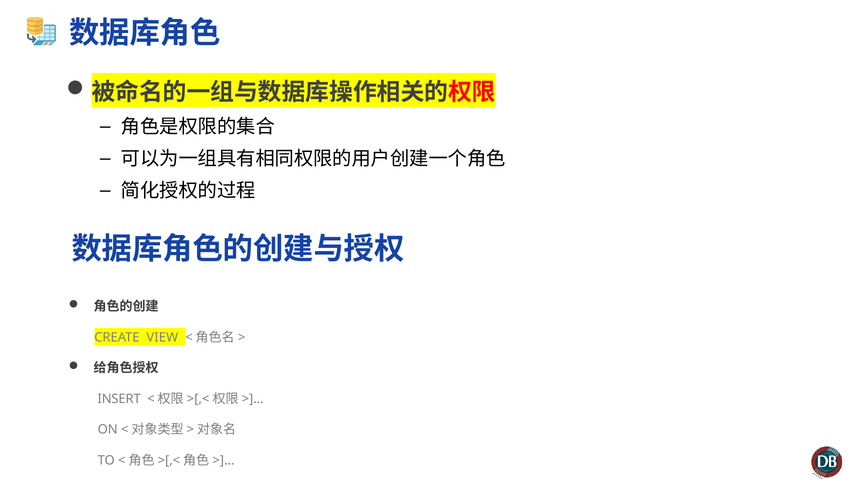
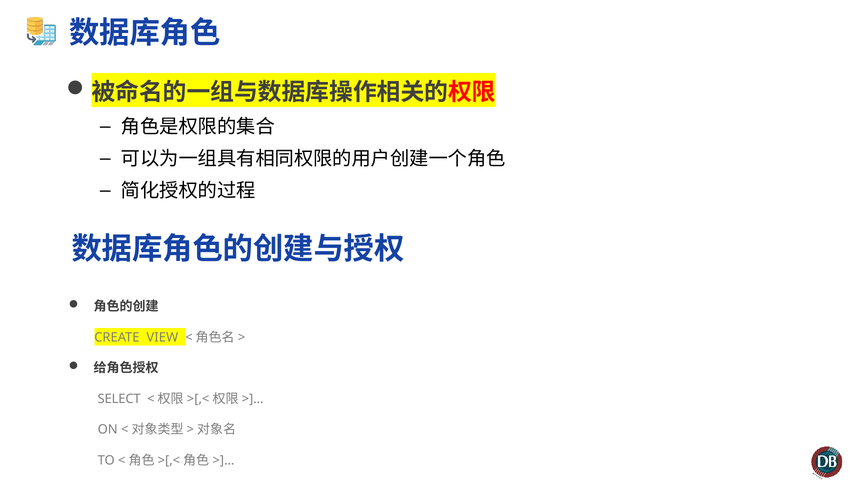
INSERT: INSERT -> SELECT
